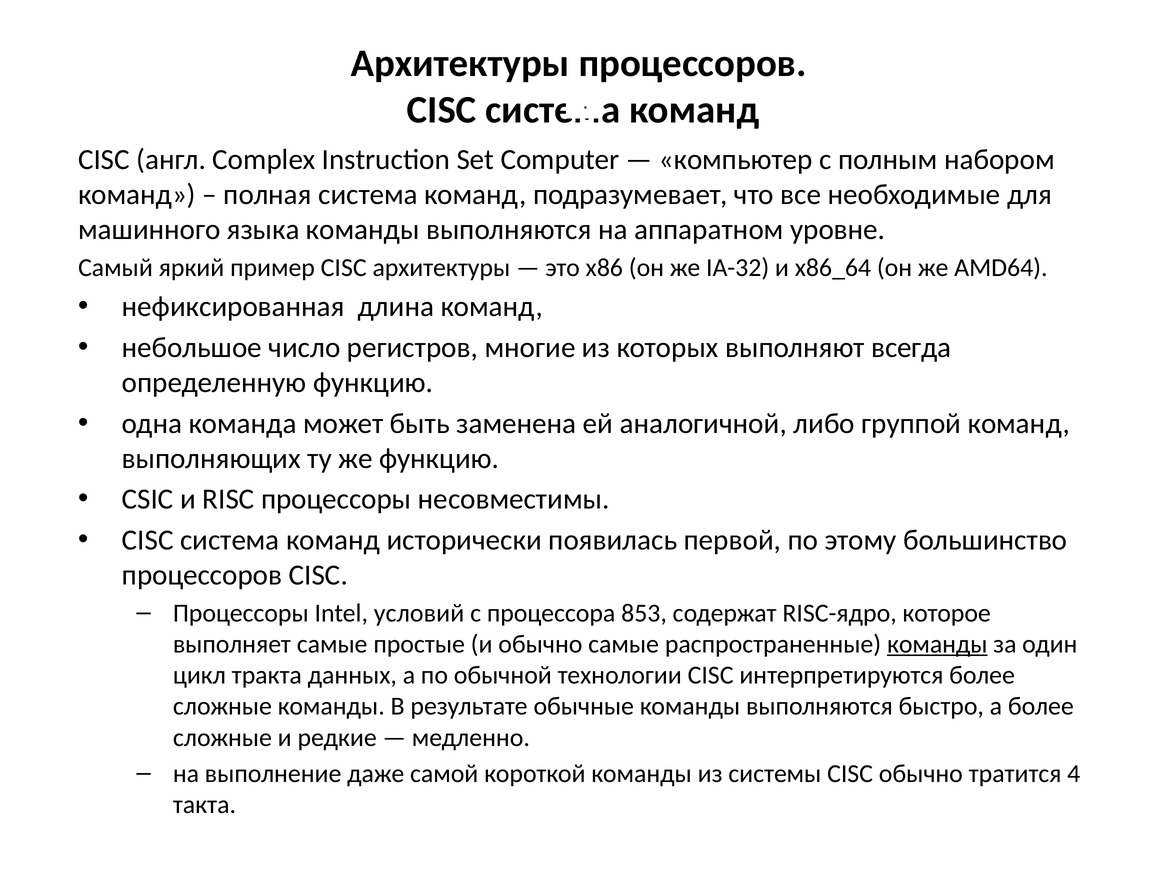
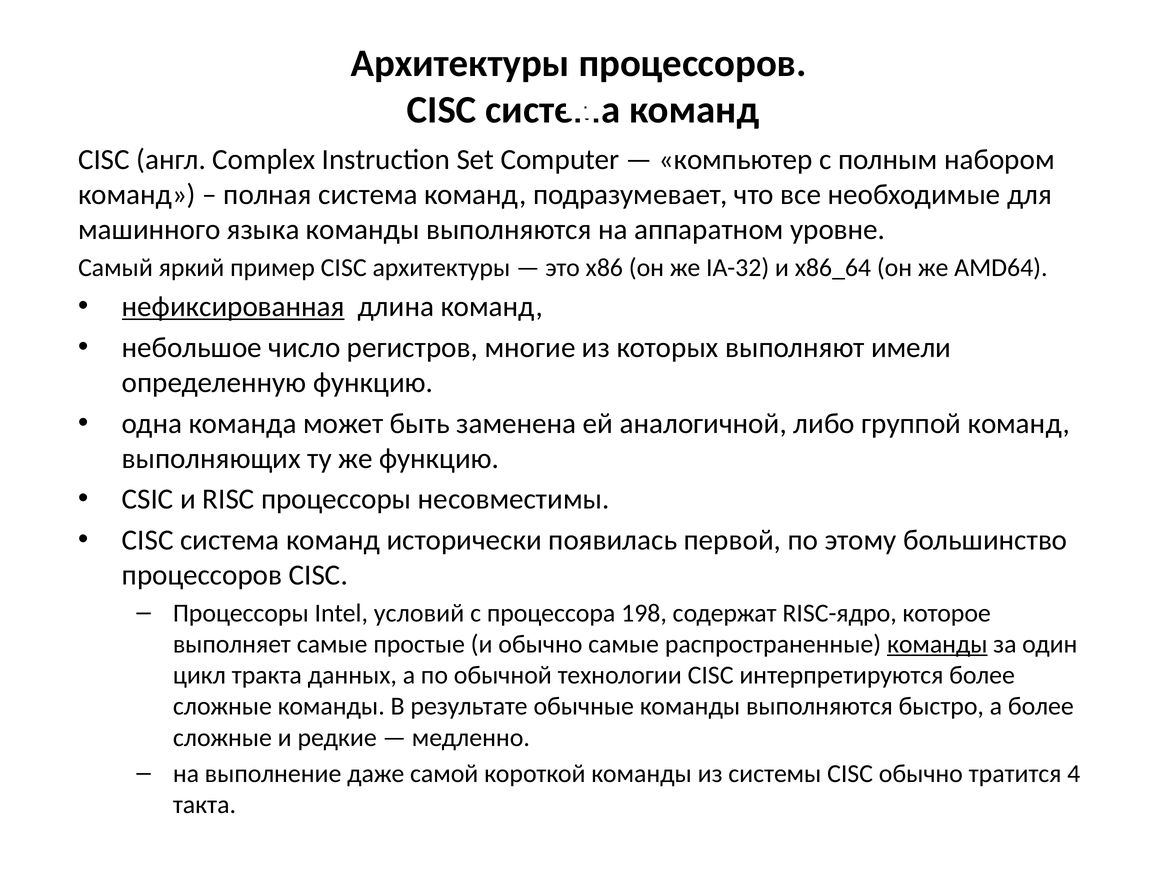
нефиксированная underline: none -> present
всегда: всегда -> имели
853: 853 -> 198
